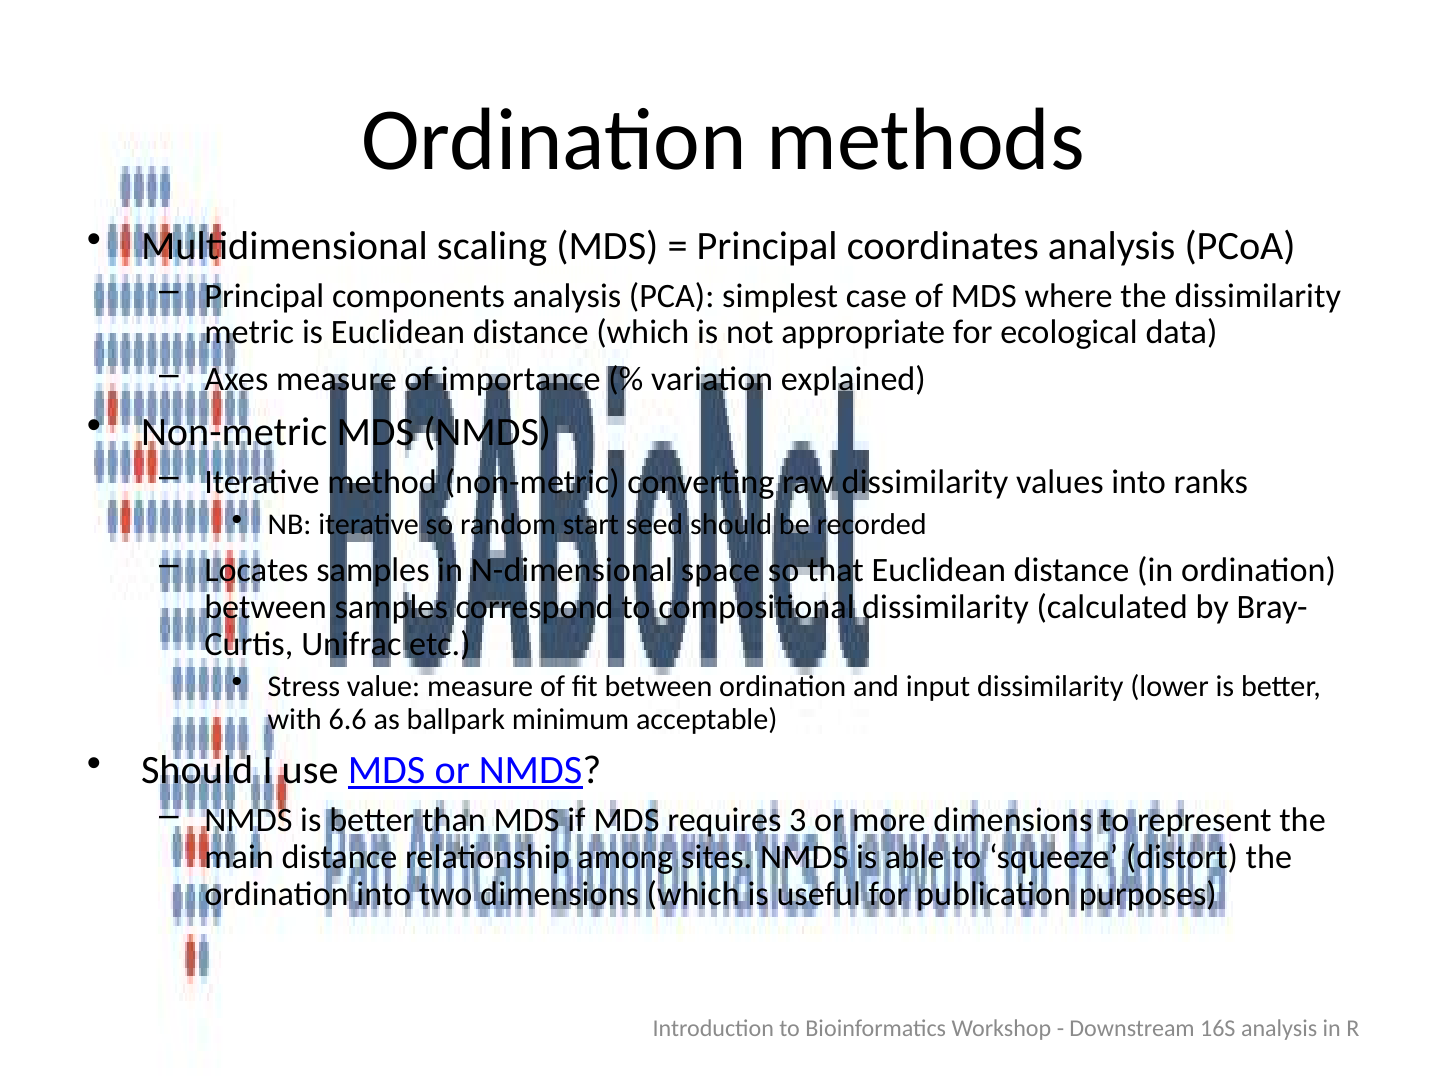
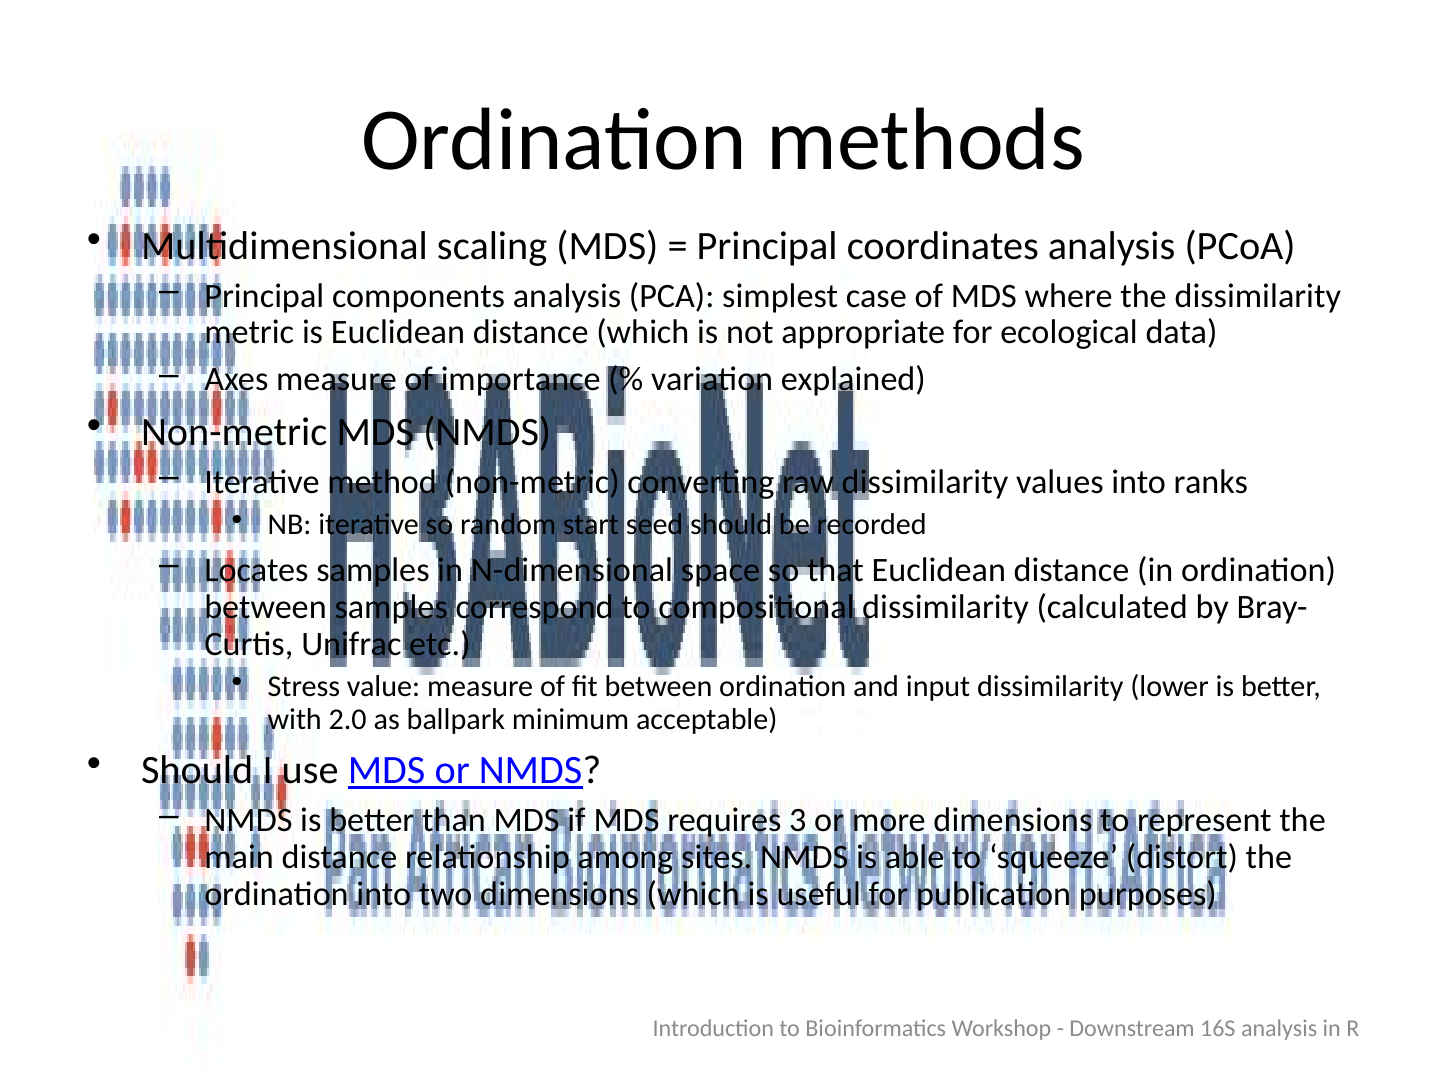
6.6: 6.6 -> 2.0
